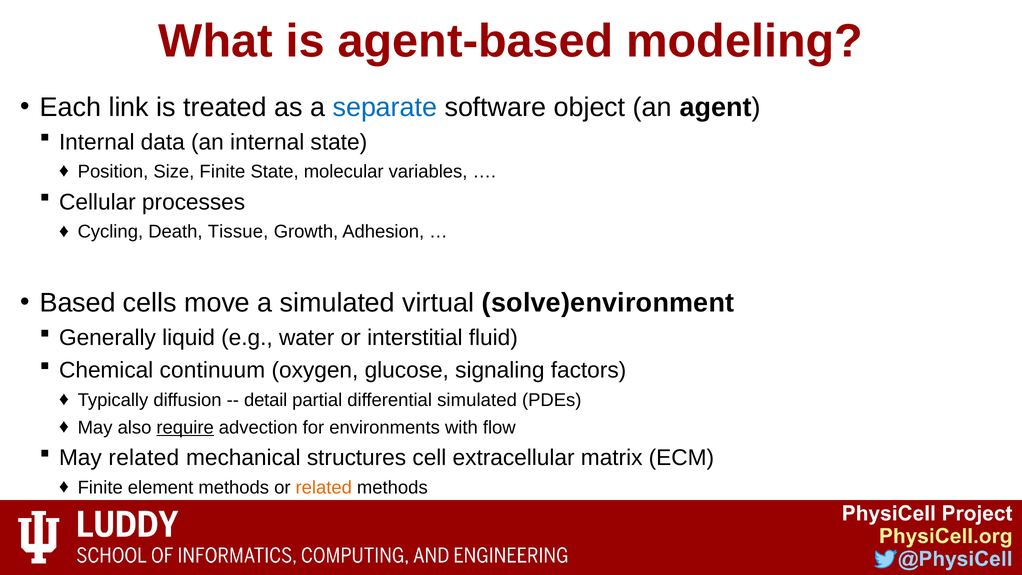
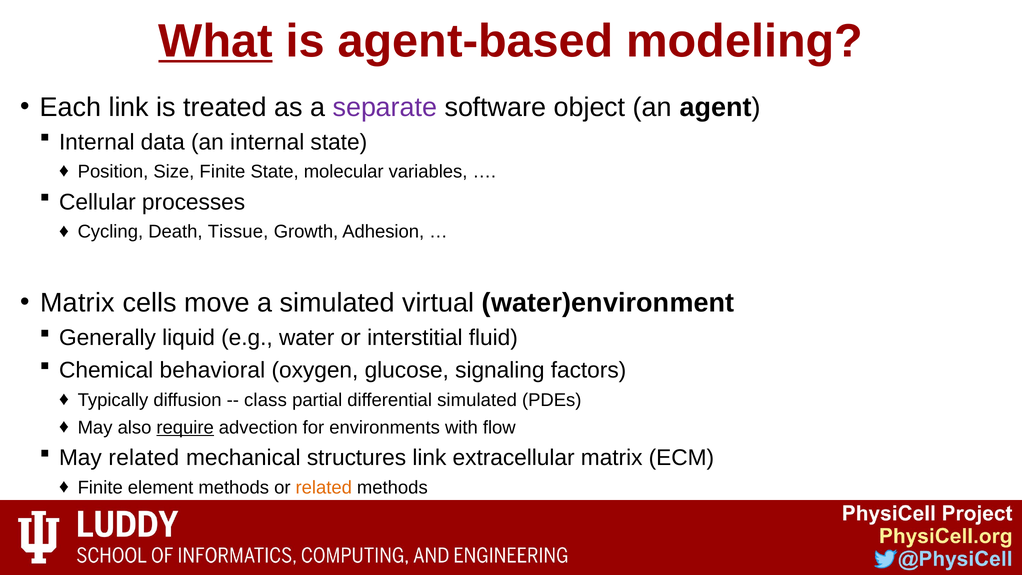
What underline: none -> present
separate colour: blue -> purple
Based at (78, 303): Based -> Matrix
solve)environment: solve)environment -> water)environment
continuum: continuum -> behavioral
detail: detail -> class
structures cell: cell -> link
